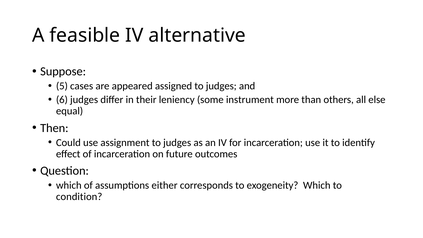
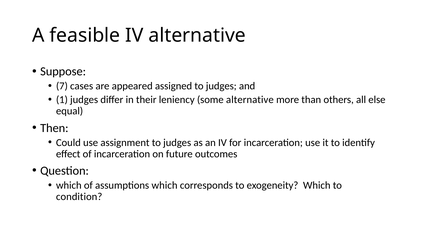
5: 5 -> 7
6: 6 -> 1
some instrument: instrument -> alternative
assumptions either: either -> which
